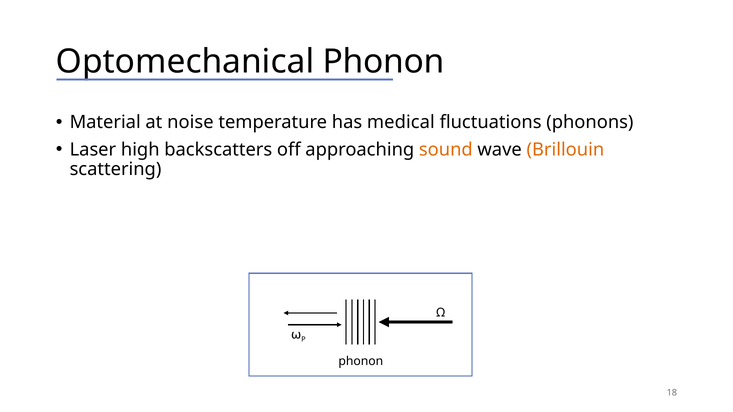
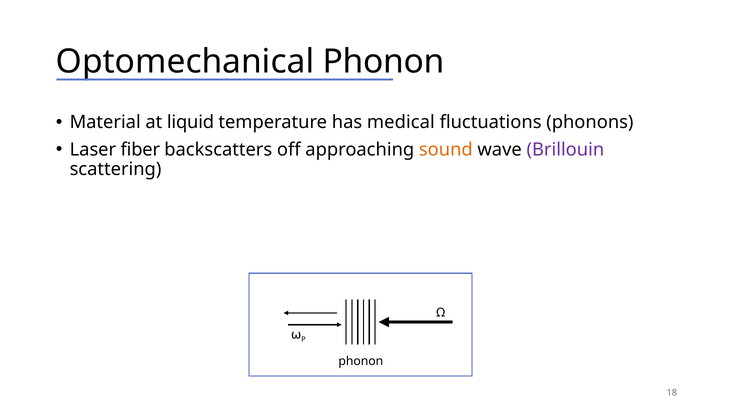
noise: noise -> liquid
high: high -> fiber
Brillouin colour: orange -> purple
